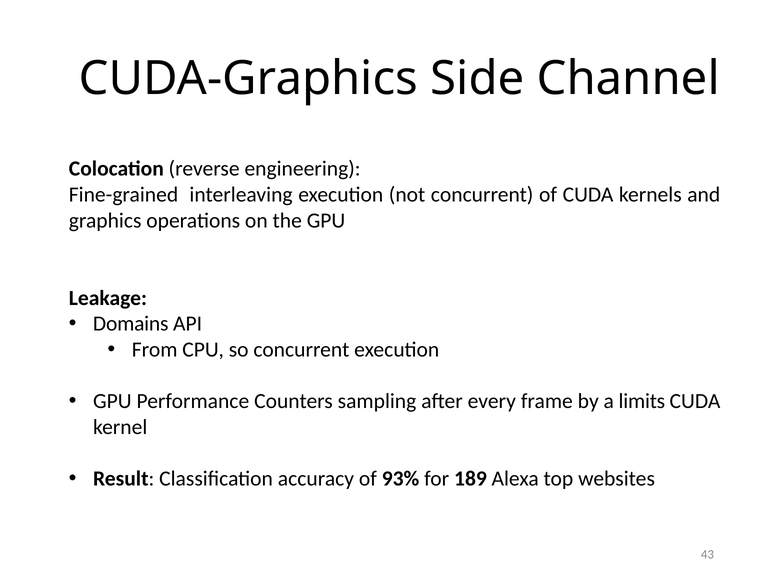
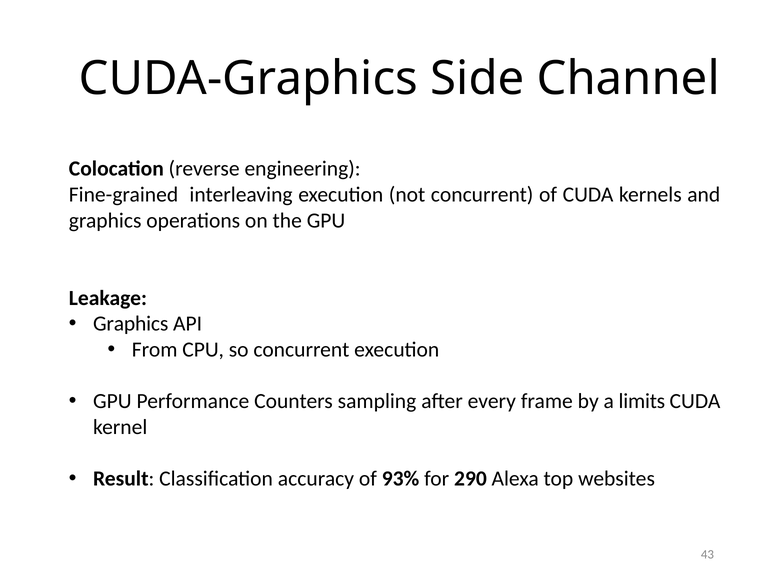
Domains at (131, 324): Domains -> Graphics
189: 189 -> 290
